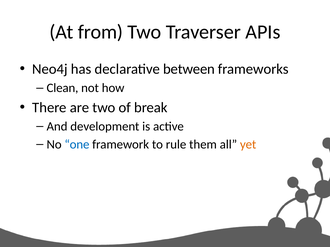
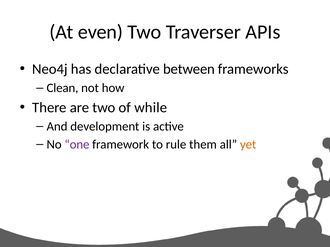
from: from -> even
break: break -> while
one colour: blue -> purple
